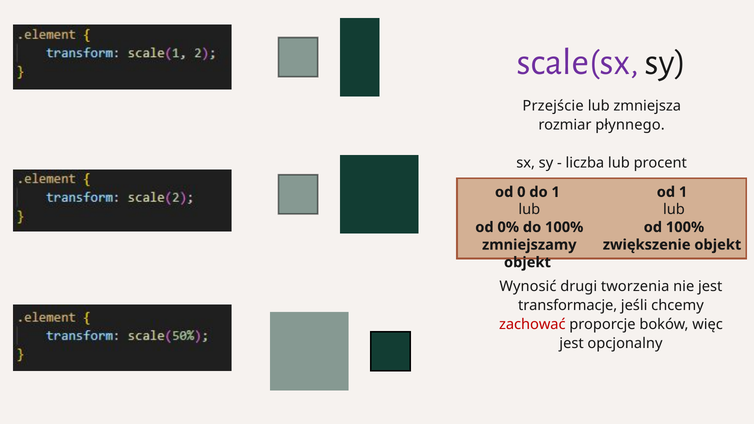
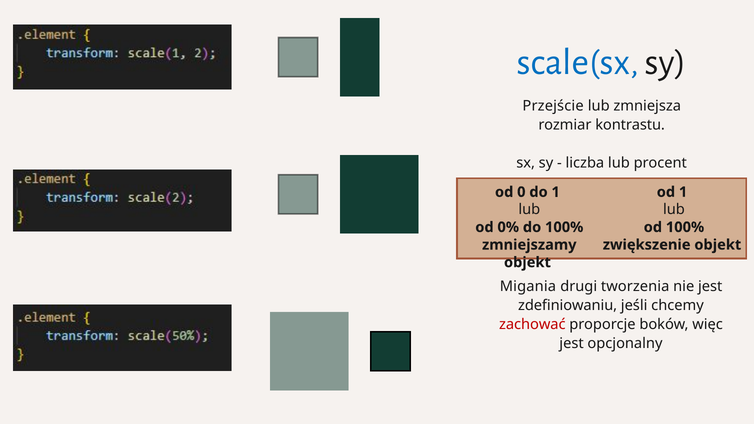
scale(sx colour: purple -> blue
płynnego: płynnego -> kontrastu
Wynosić: Wynosić -> Migania
transformacje: transformacje -> zdefiniowaniu
